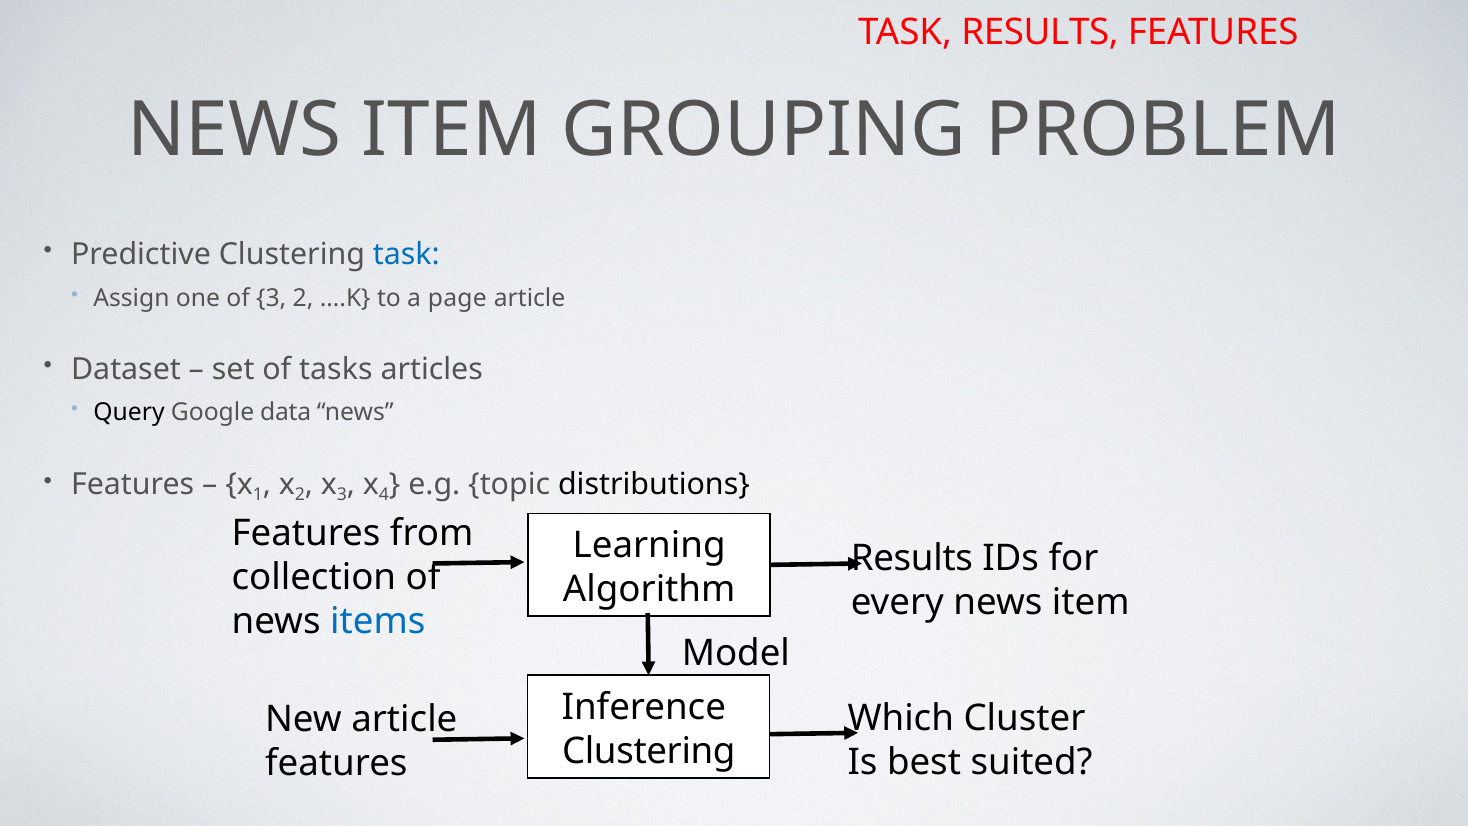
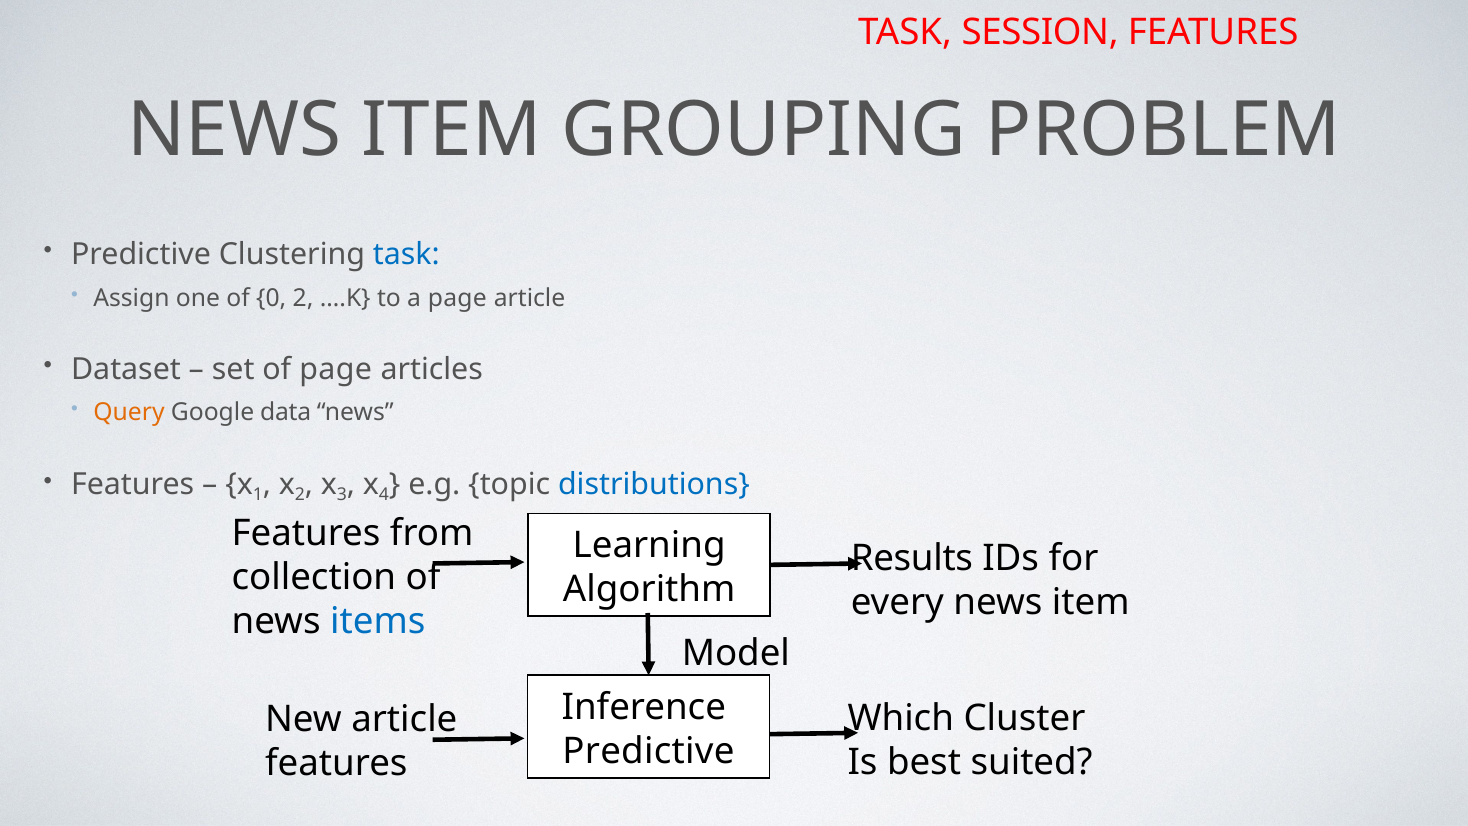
TASK RESULTS: RESULTS -> SESSION
of 3: 3 -> 0
of tasks: tasks -> page
Query colour: black -> orange
distributions colour: black -> blue
Clustering at (649, 751): Clustering -> Predictive
